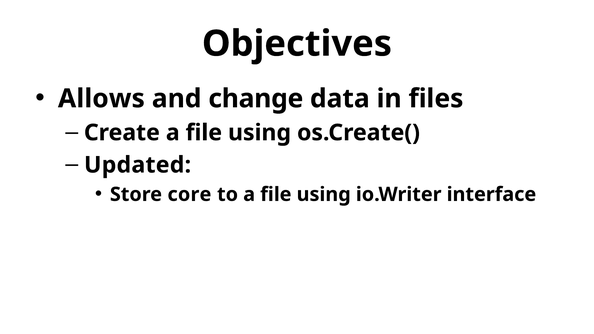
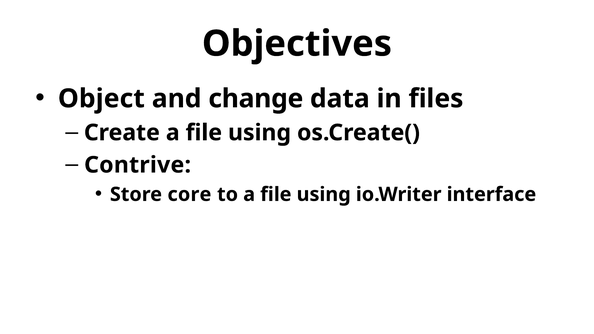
Allows: Allows -> Object
Updated: Updated -> Contrive
